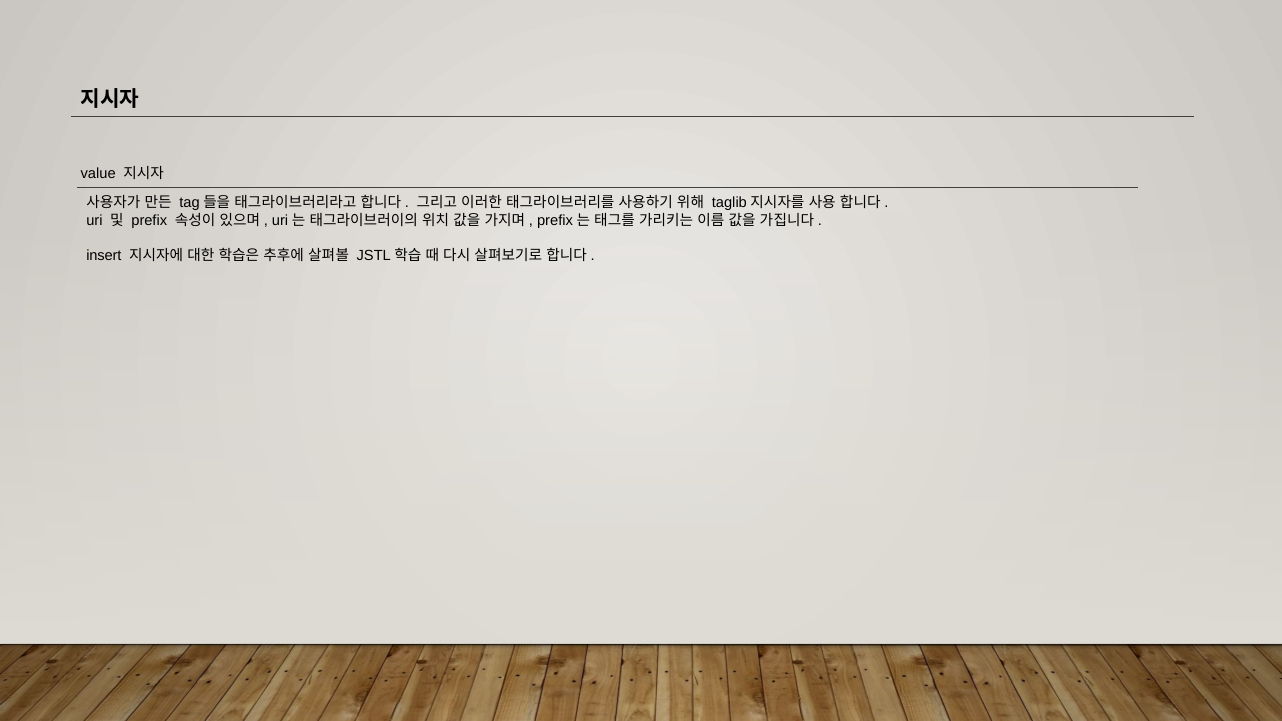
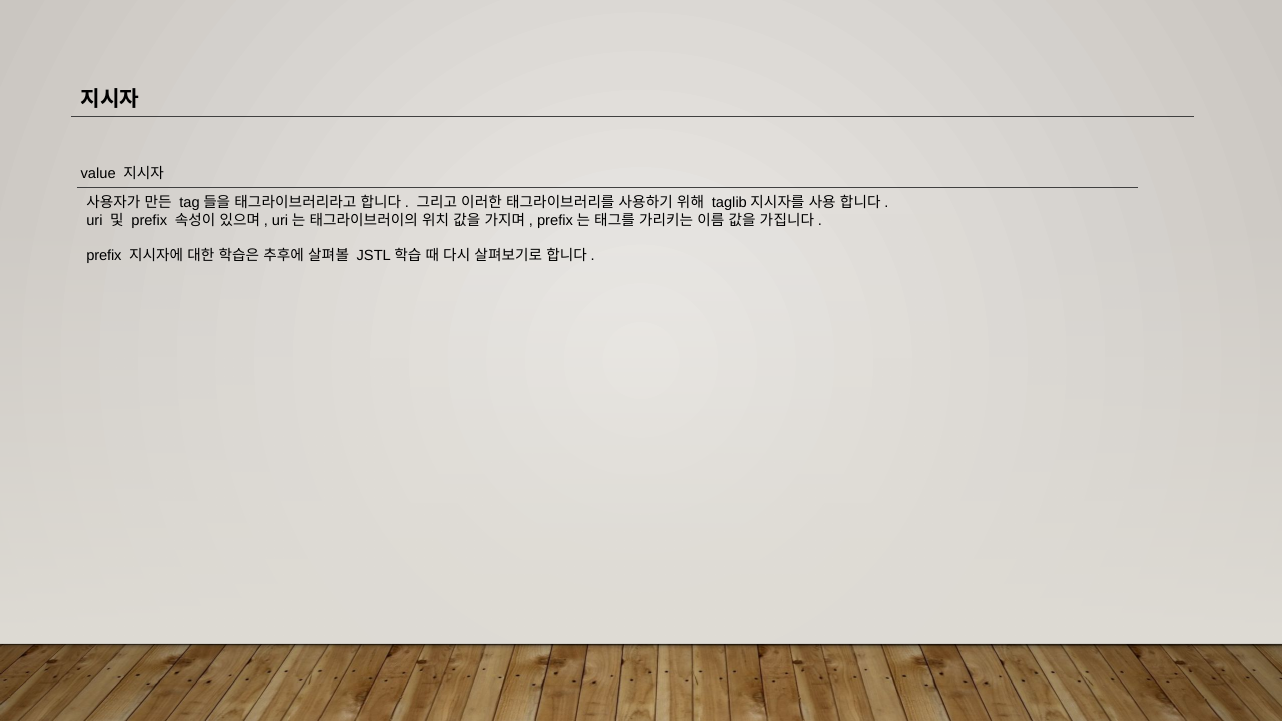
insert at (104, 256): insert -> prefix
